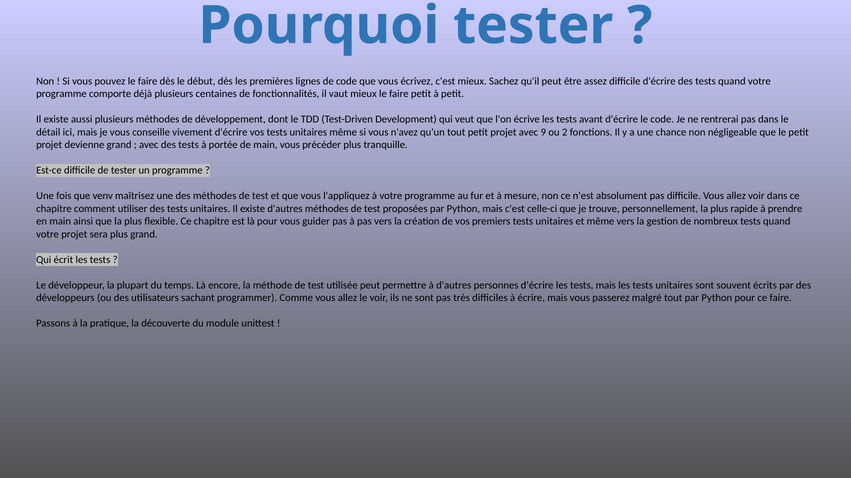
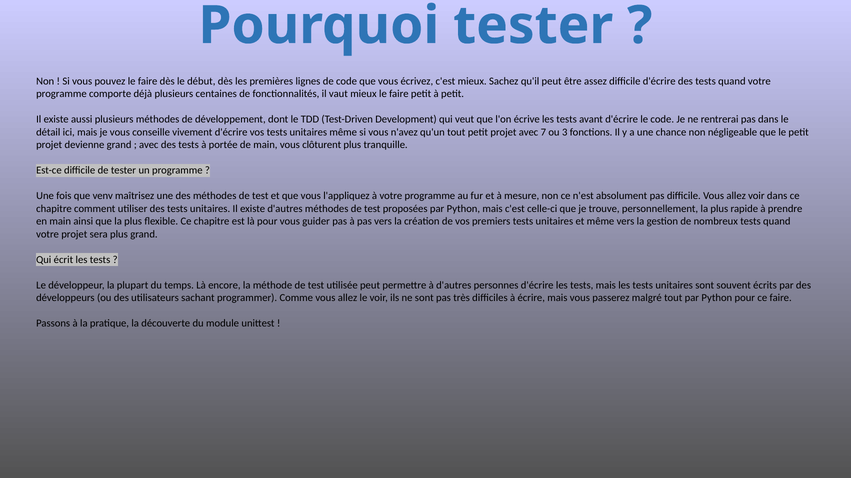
9: 9 -> 7
2: 2 -> 3
précéder: précéder -> clôturent
